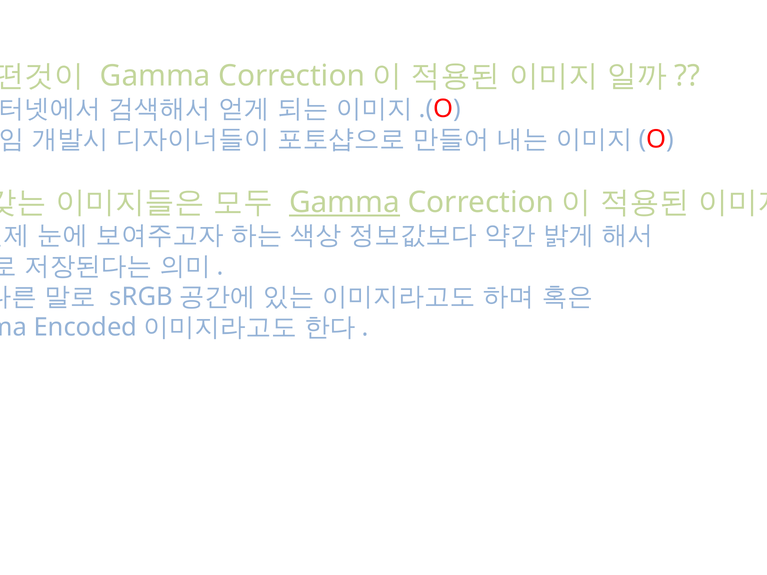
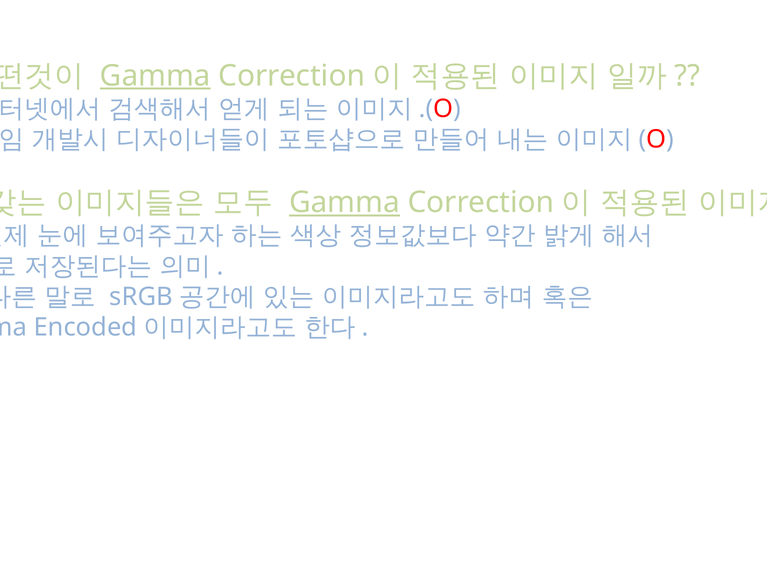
Gamma at (155, 76) underline: none -> present
